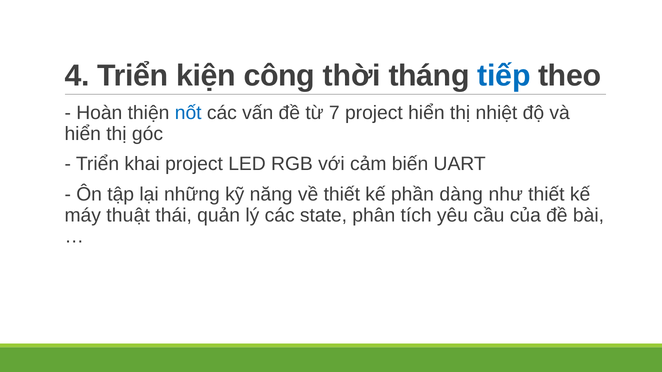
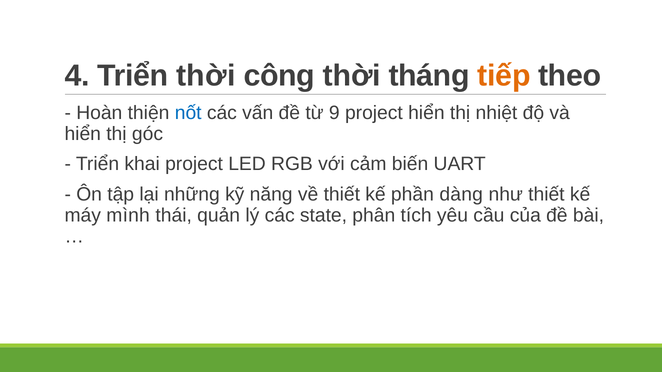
Triển kiện: kiện -> thời
tiếp colour: blue -> orange
7: 7 -> 9
thuật: thuật -> mình
